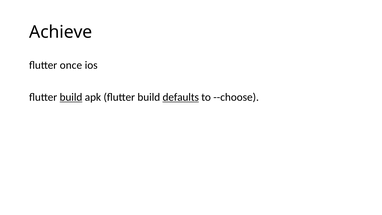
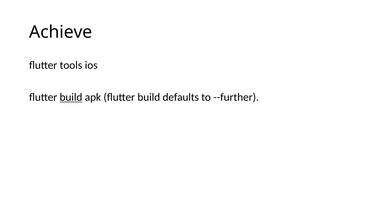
once: once -> tools
defaults underline: present -> none
--choose: --choose -> --further
